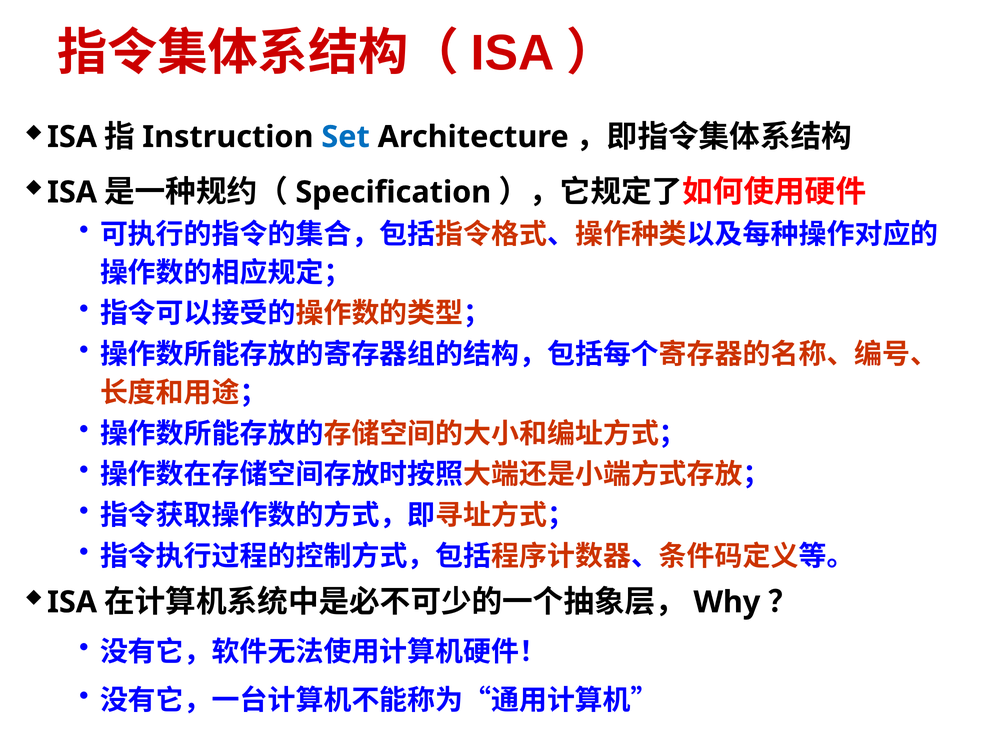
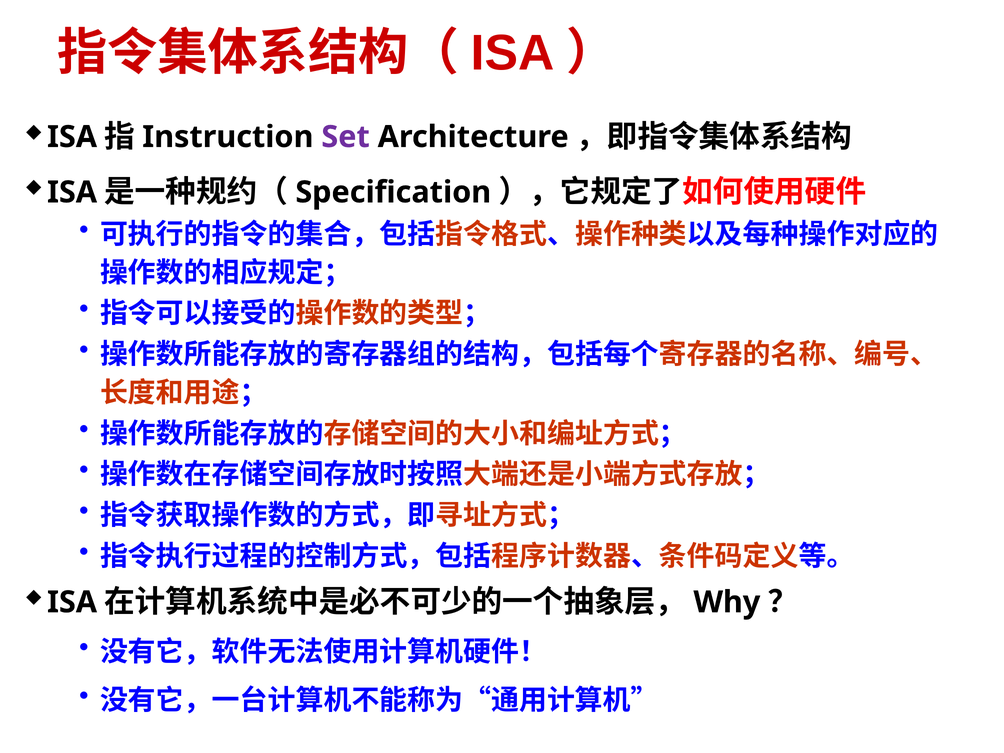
Set colour: blue -> purple
